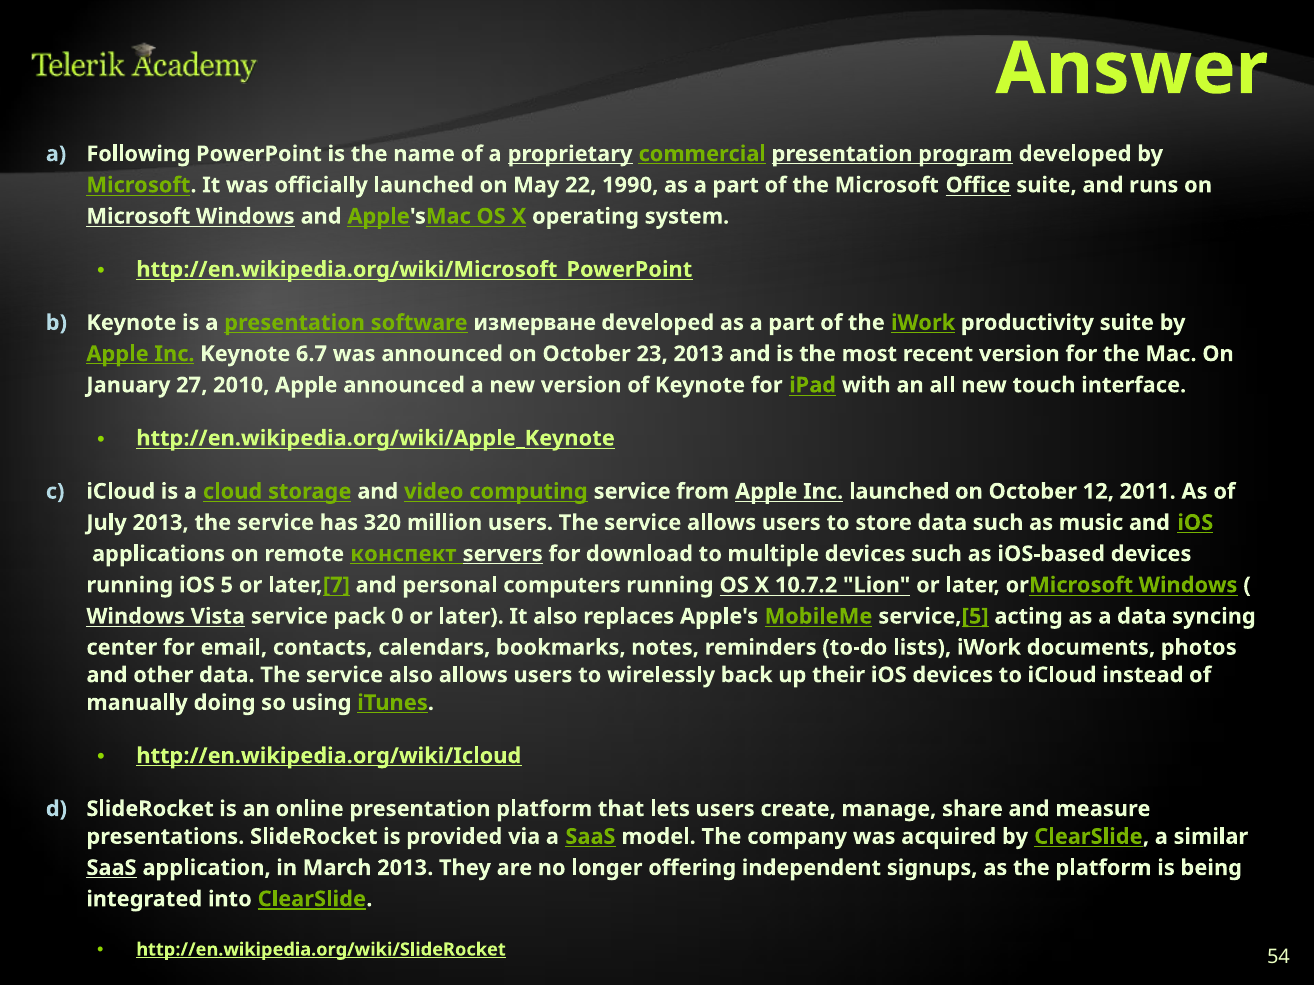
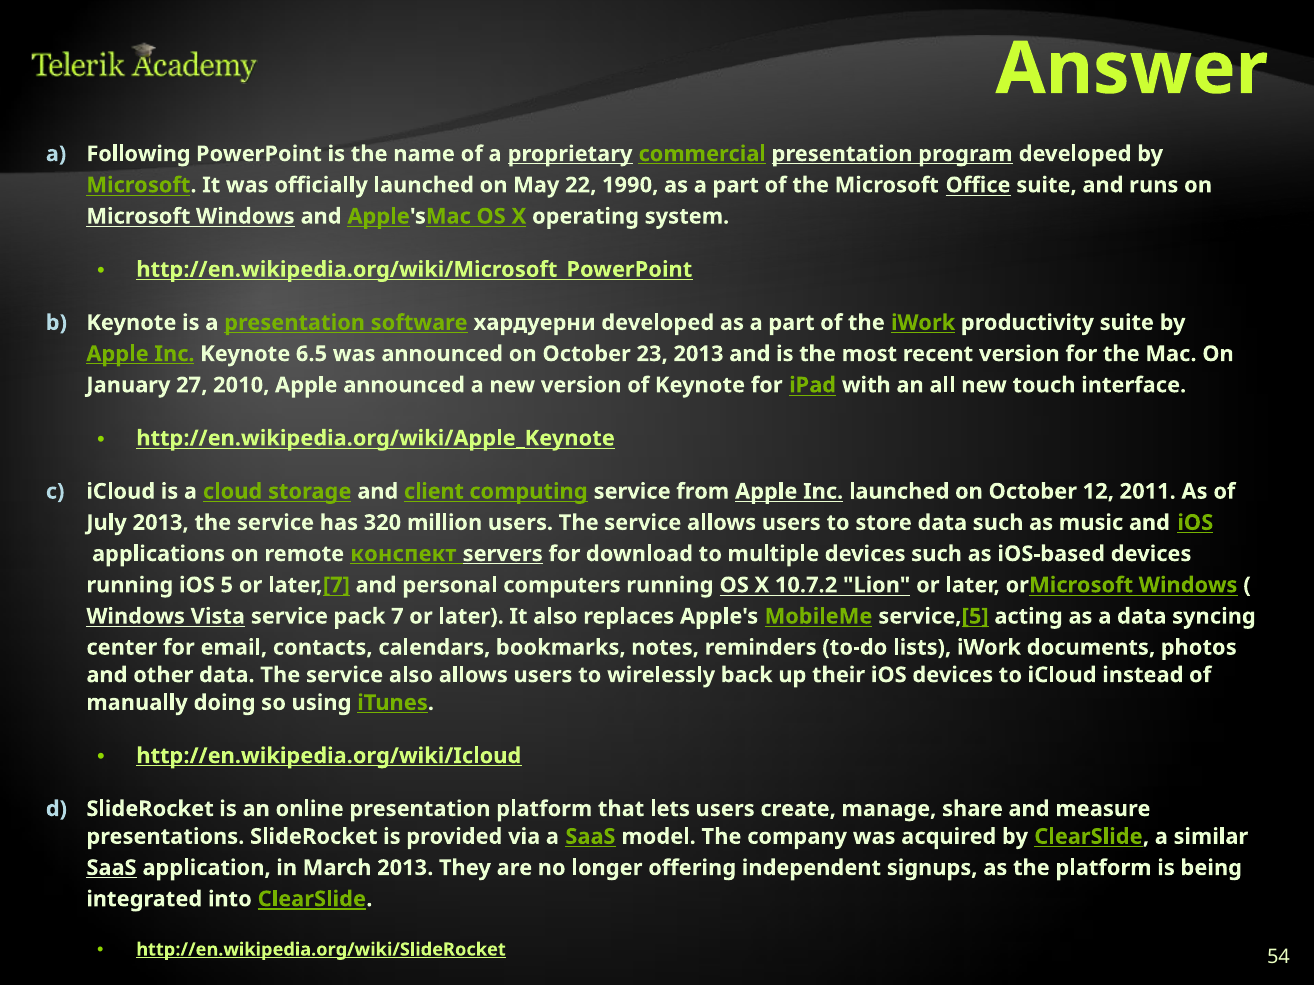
измерване: измерване -> хардуерни
6.7: 6.7 -> 6.5
video: video -> client
0: 0 -> 7
